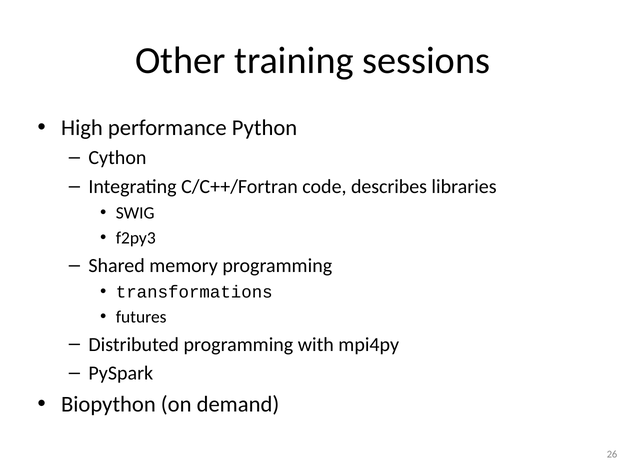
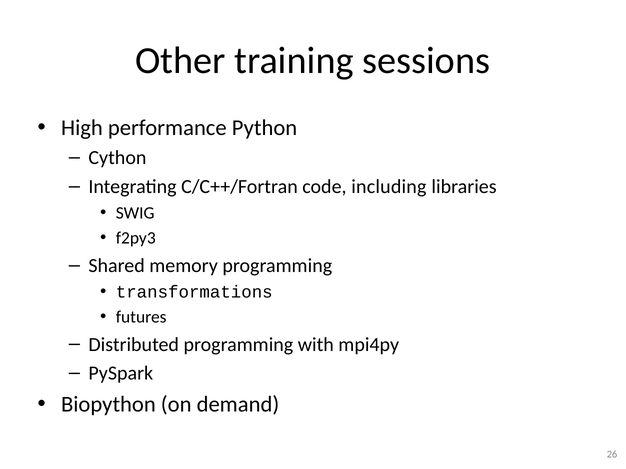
describes: describes -> including
